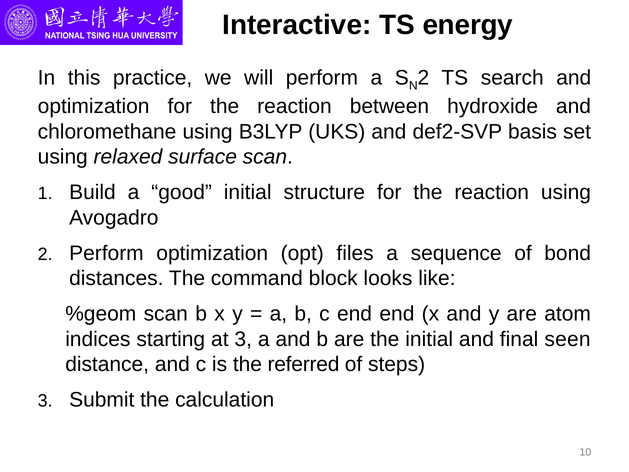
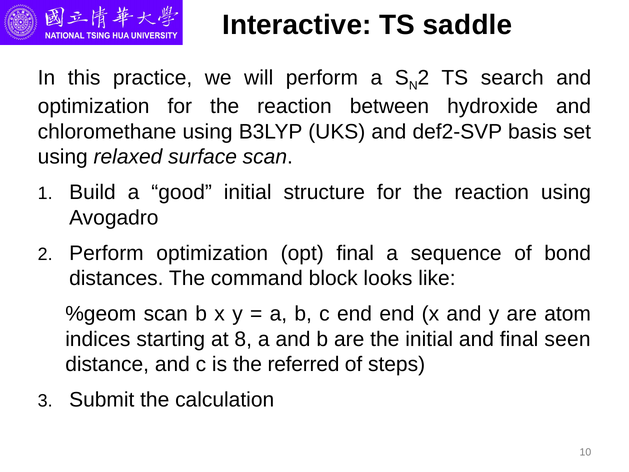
energy: energy -> saddle
opt files: files -> final
at 3: 3 -> 8
